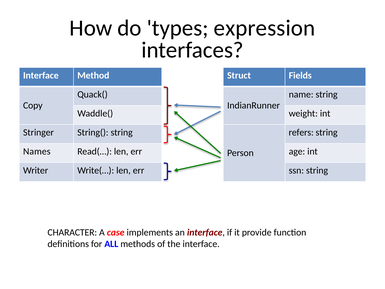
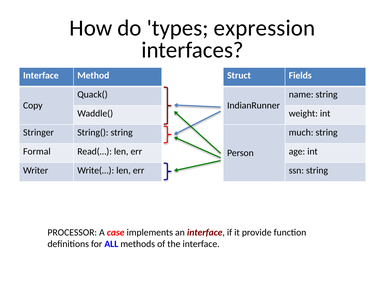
refers: refers -> much
Names: Names -> Formal
CHARACTER: CHARACTER -> PROCESSOR
